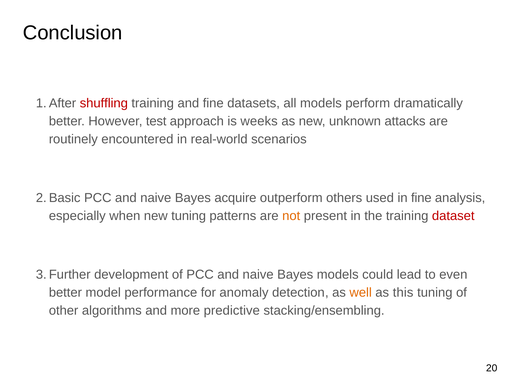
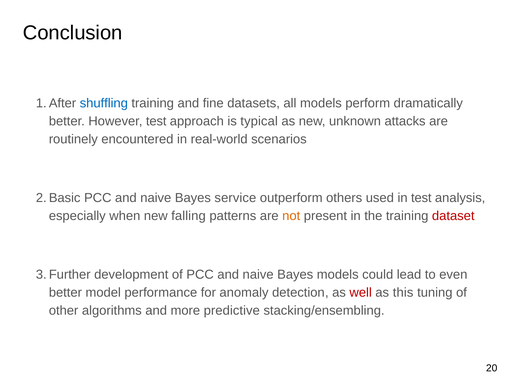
shuffling colour: red -> blue
weeks: weeks -> typical
acquire: acquire -> service
in fine: fine -> test
new tuning: tuning -> falling
well colour: orange -> red
